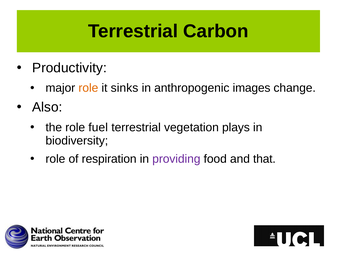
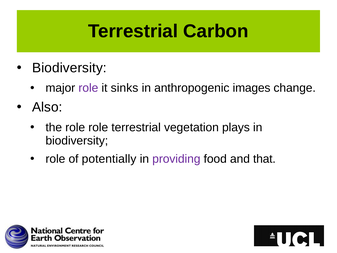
Productivity at (69, 68): Productivity -> Biodiversity
role at (88, 88) colour: orange -> purple
role fuel: fuel -> role
respiration: respiration -> potentially
